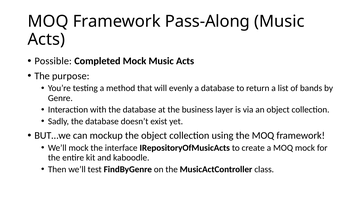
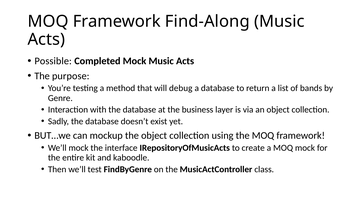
Pass-Along: Pass-Along -> Find-Along
evenly: evenly -> debug
